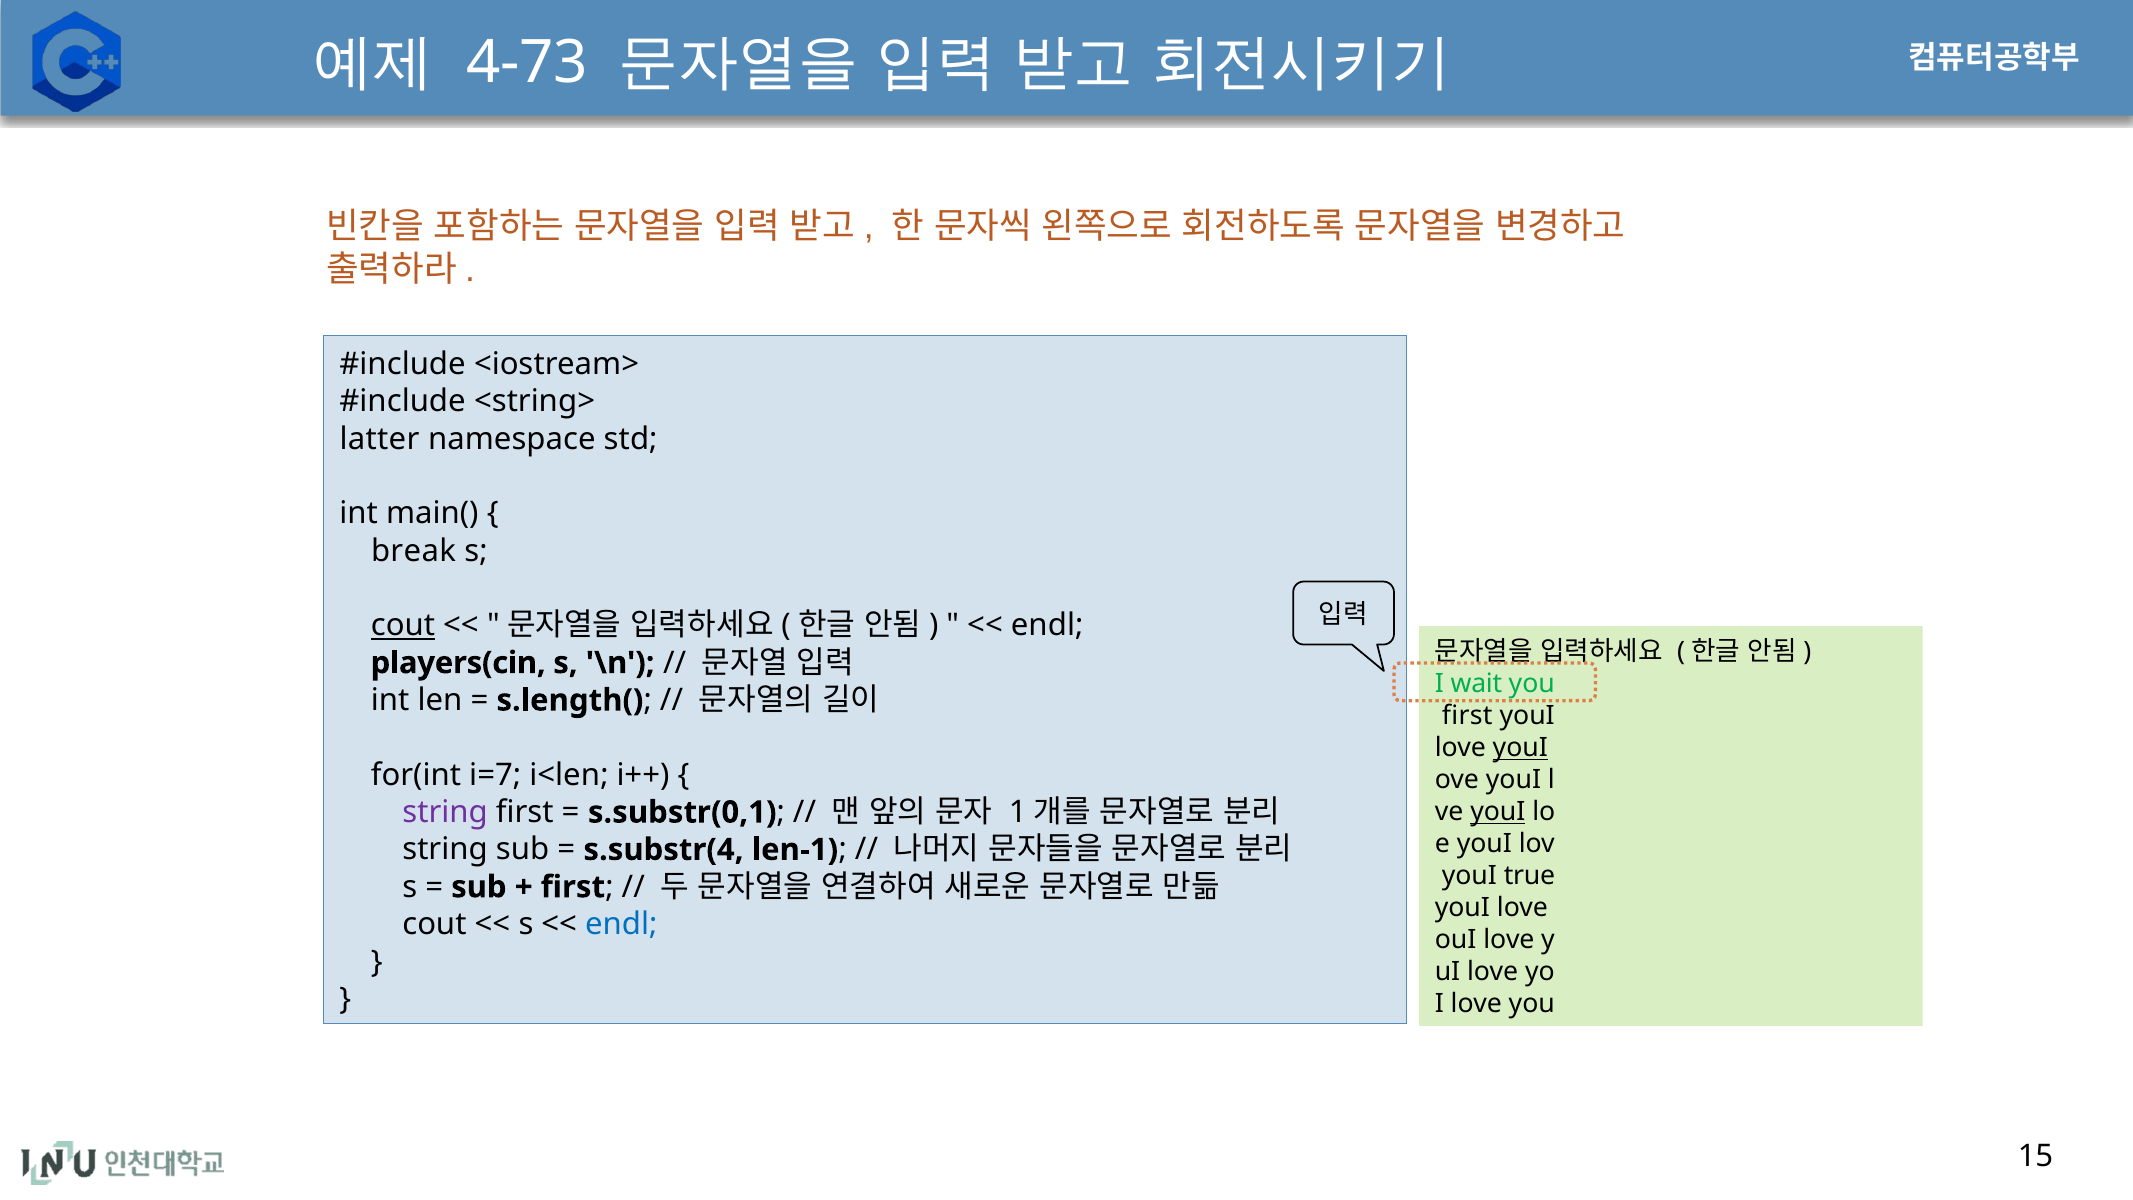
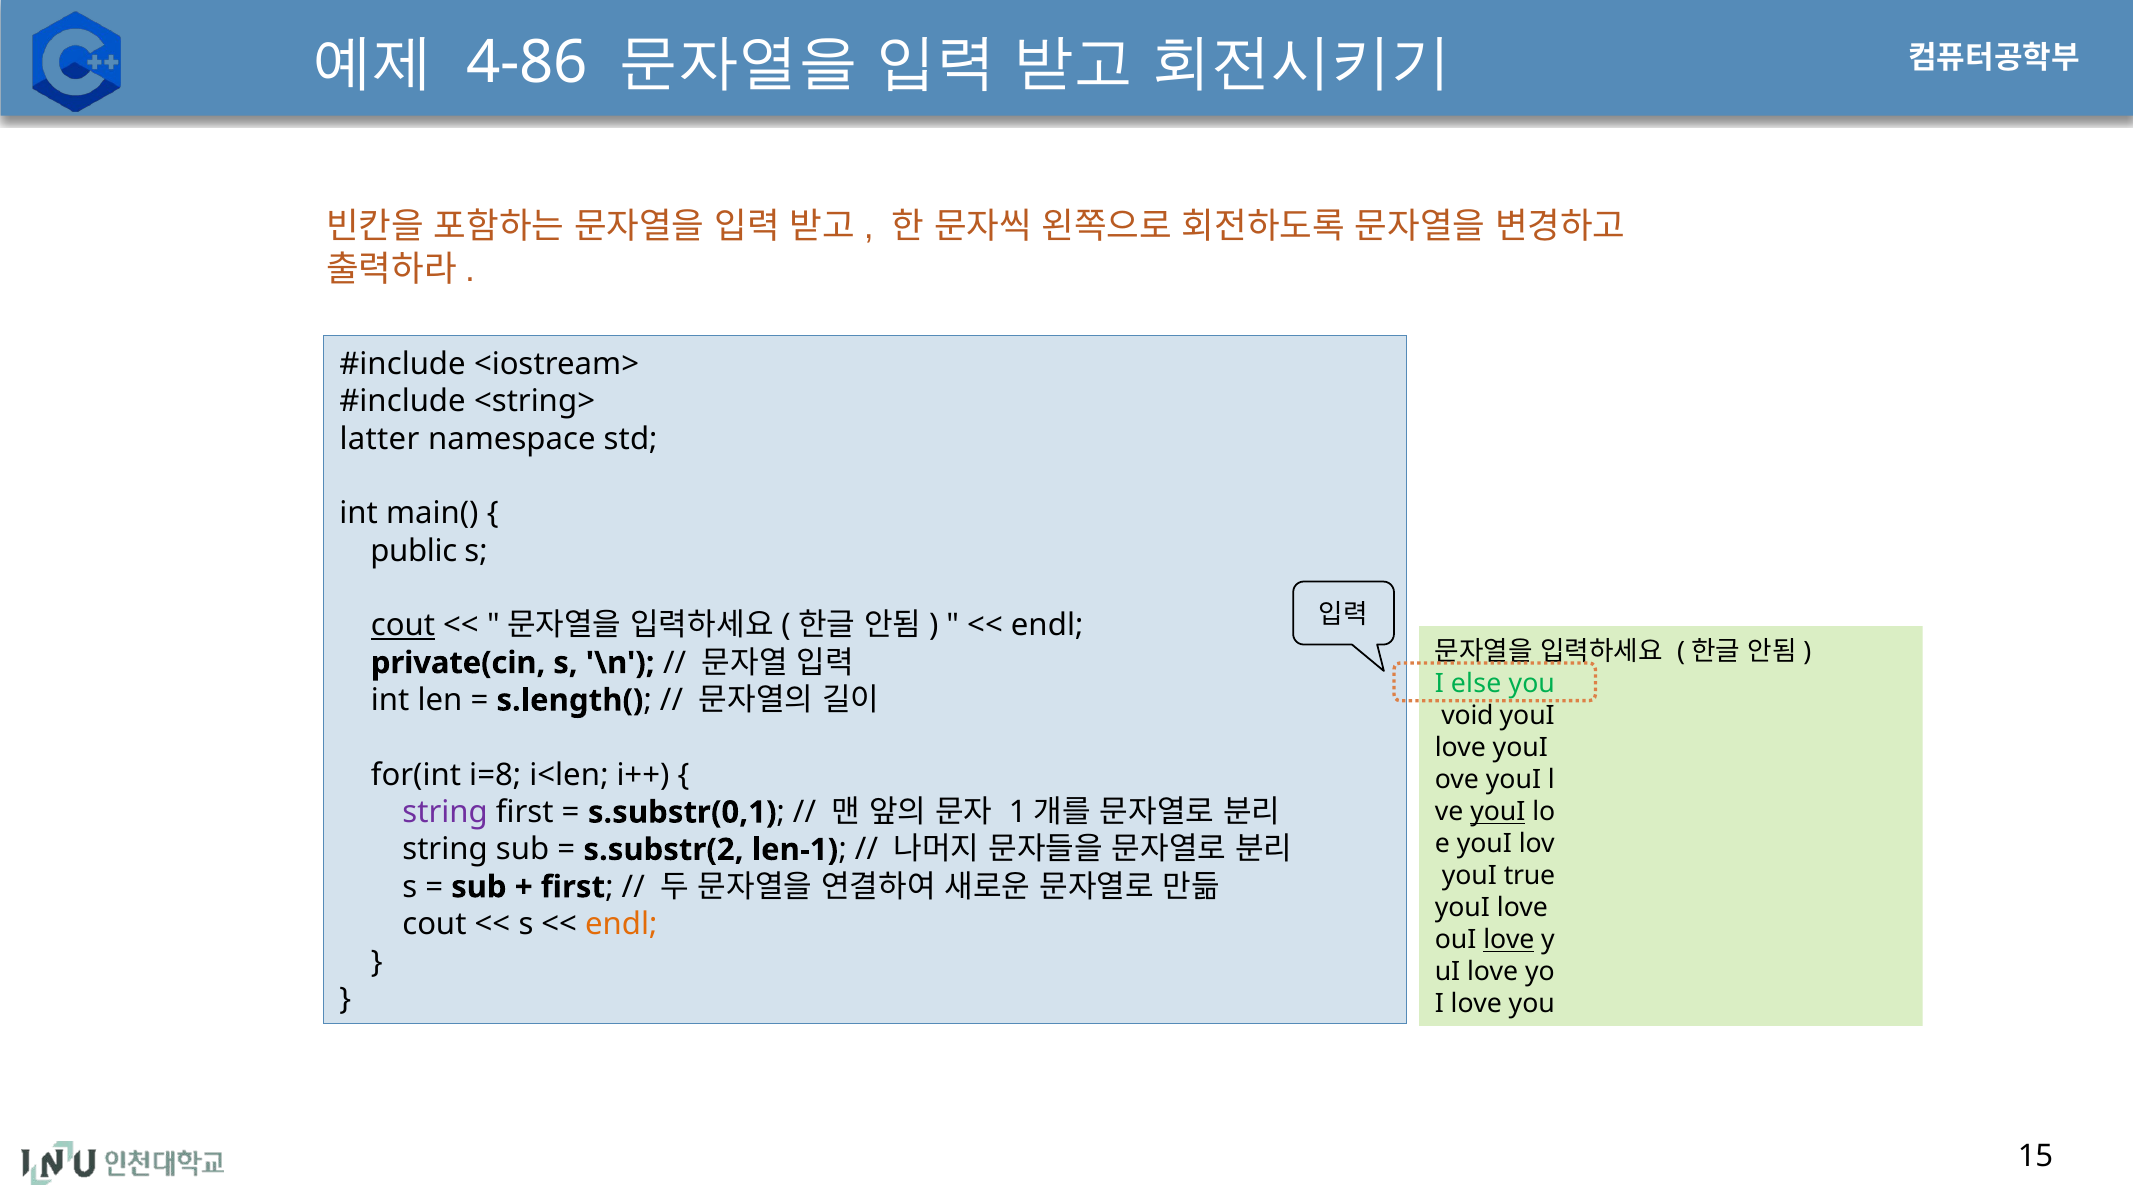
4-73: 4-73 -> 4-86
break: break -> public
players(cin: players(cin -> private(cin
wait: wait -> else
first at (1467, 716): first -> void
youI at (1520, 748) underline: present -> none
i=7: i=7 -> i=8
s.substr(4: s.substr(4 -> s.substr(2
endl at (621, 924) colour: blue -> orange
love at (1509, 940) underline: none -> present
